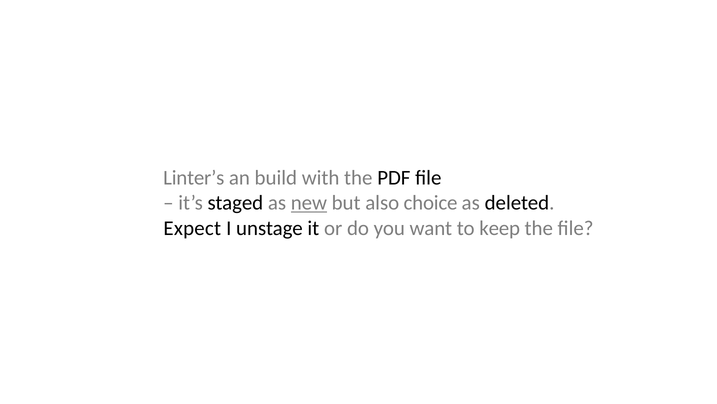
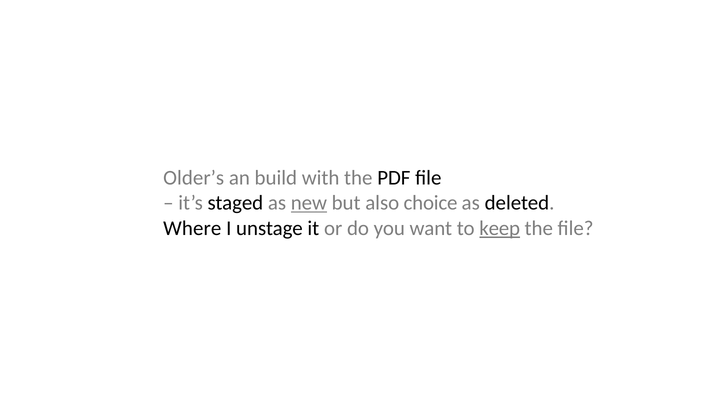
Linter’s: Linter’s -> Older’s
Expect: Expect -> Where
keep underline: none -> present
